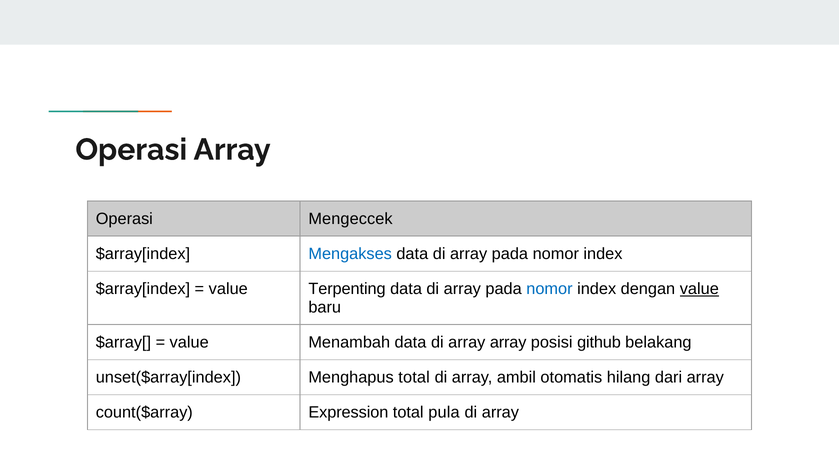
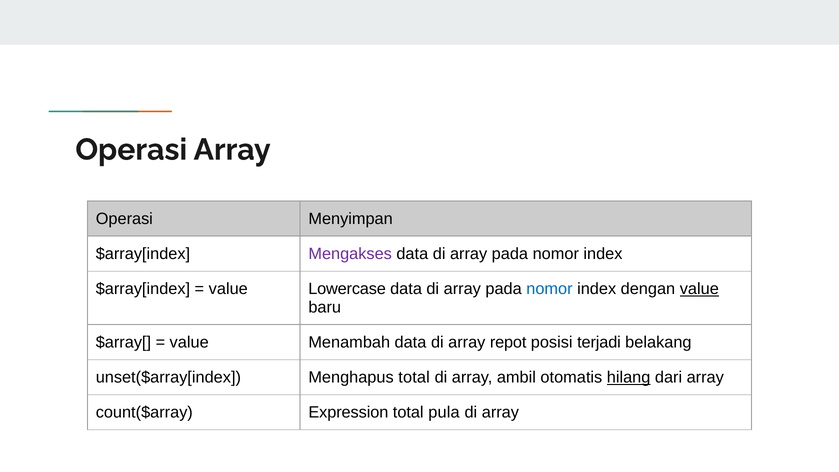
Mengeccek: Mengeccek -> Menyimpan
Mengakses colour: blue -> purple
Terpenting: Terpenting -> Lowercase
array array: array -> repot
github: github -> terjadi
hilang underline: none -> present
